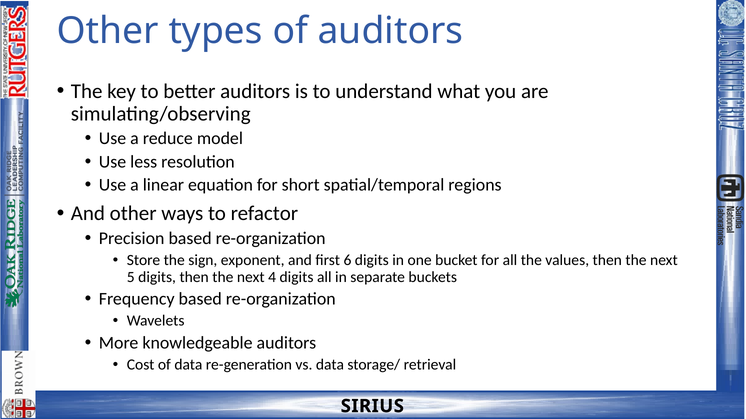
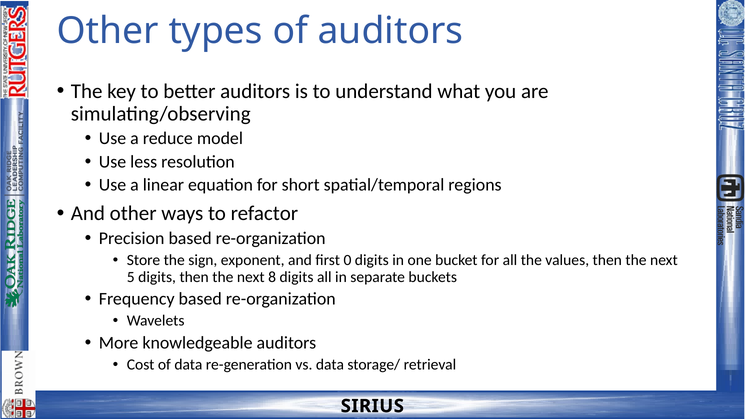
6: 6 -> 0
4: 4 -> 8
